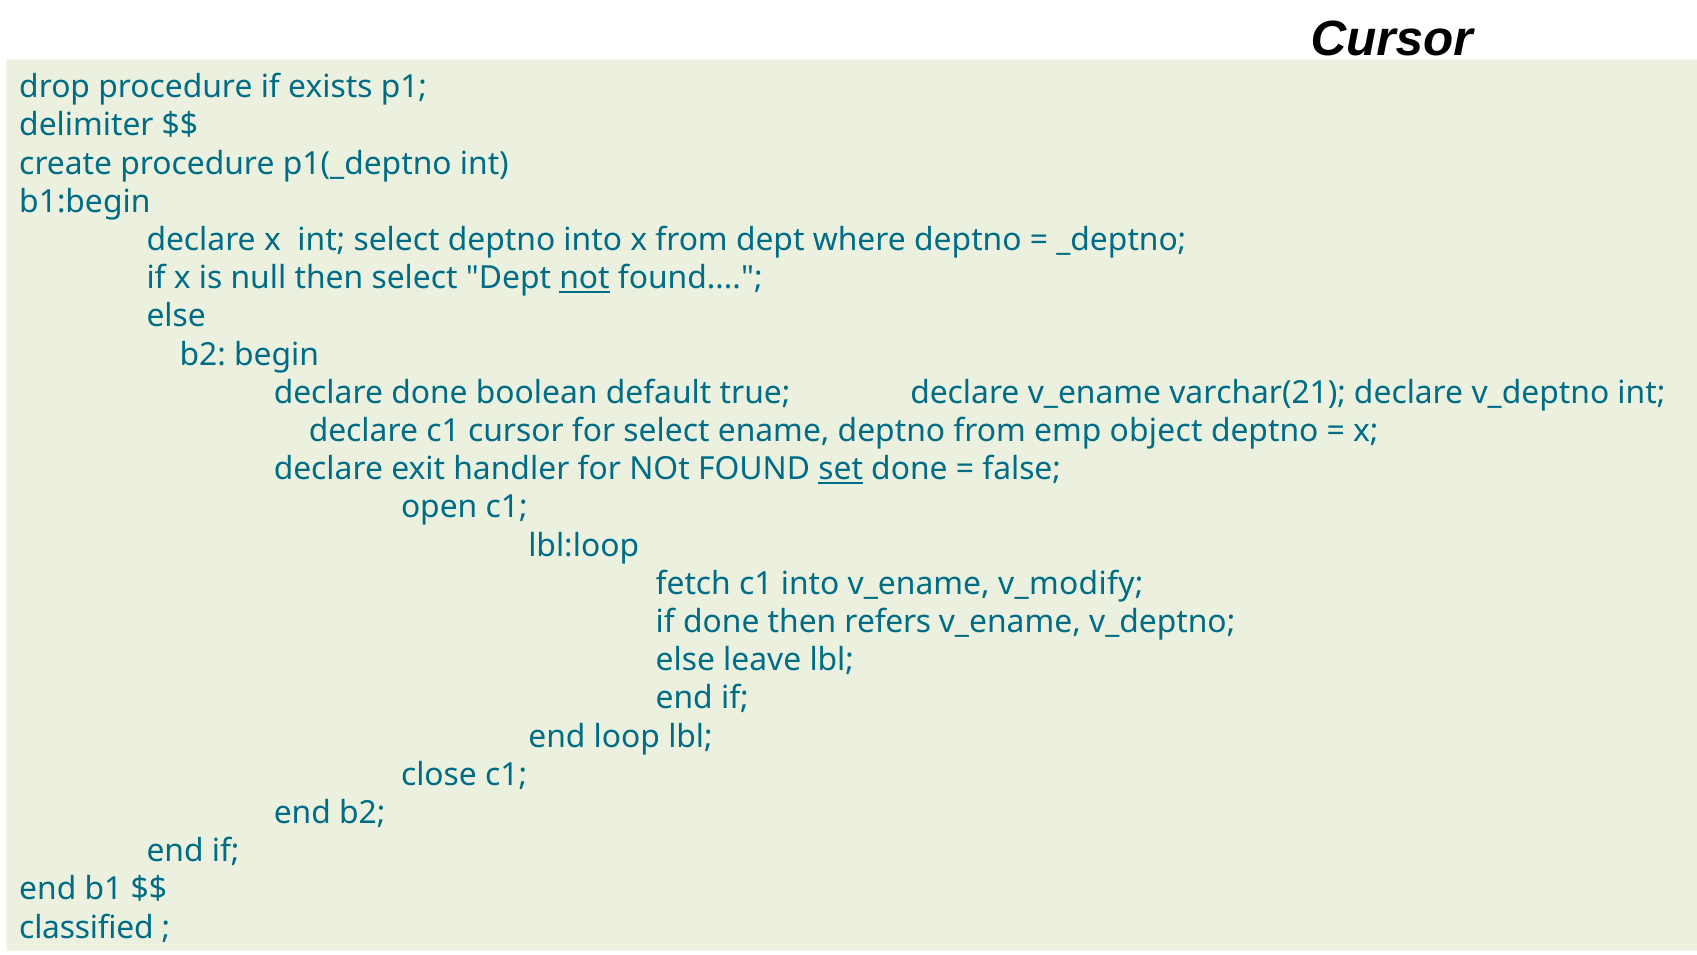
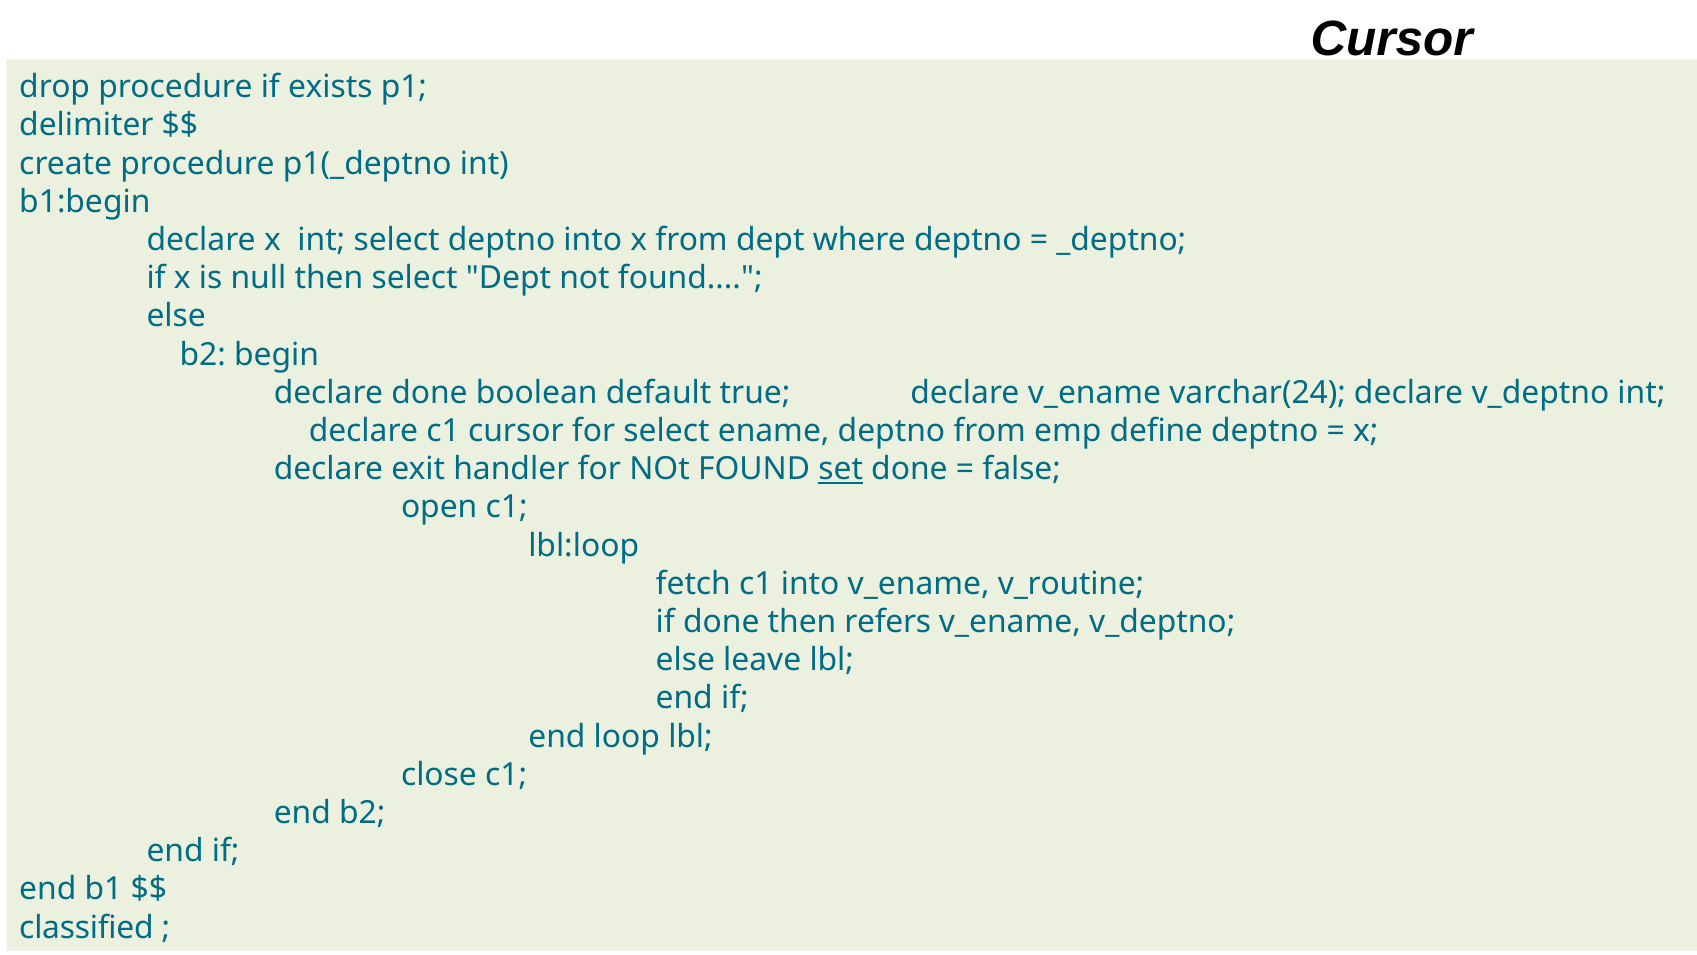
not at (584, 278) underline: present -> none
varchar(21: varchar(21 -> varchar(24
object: object -> define
v_modify: v_modify -> v_routine
